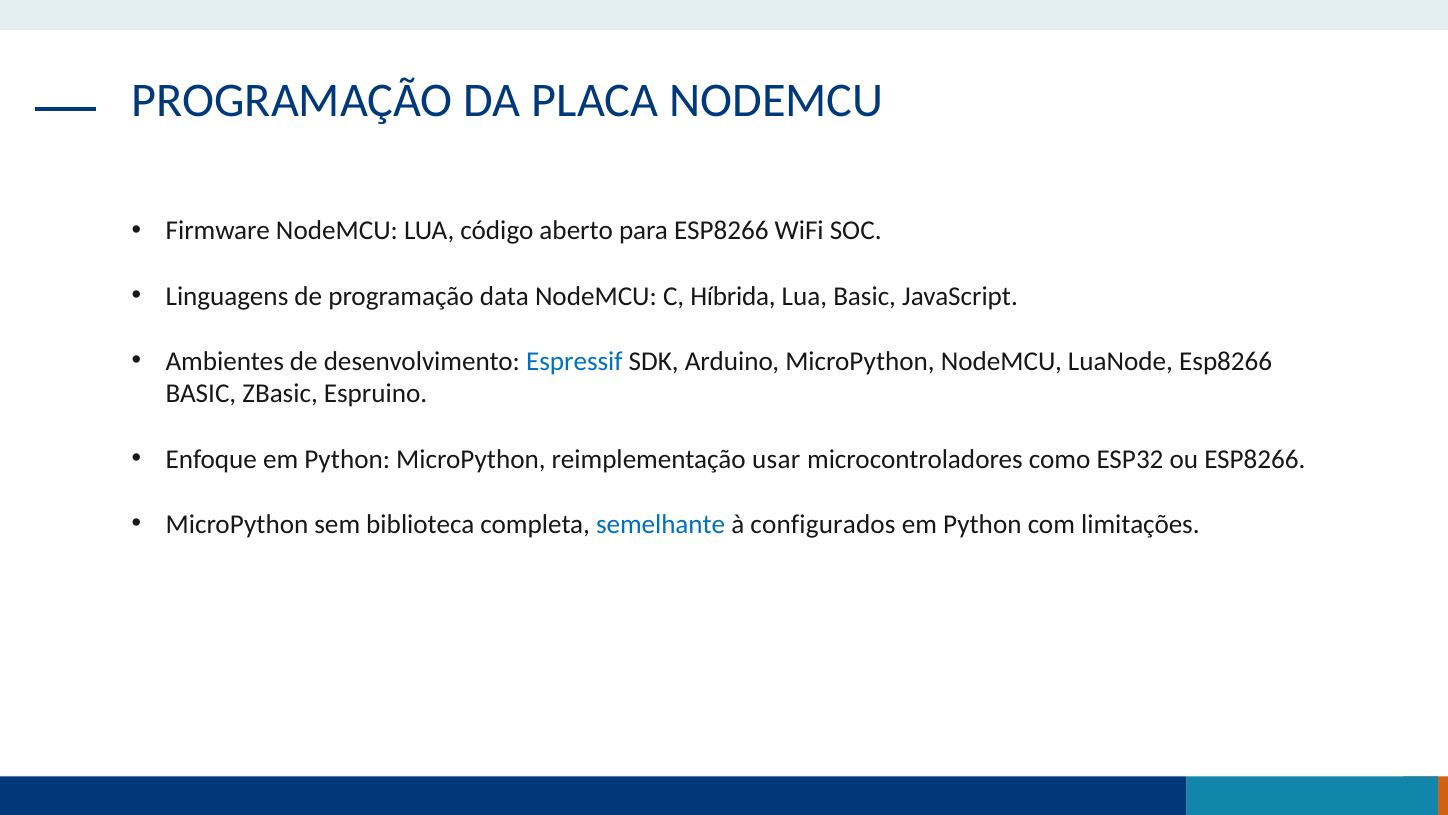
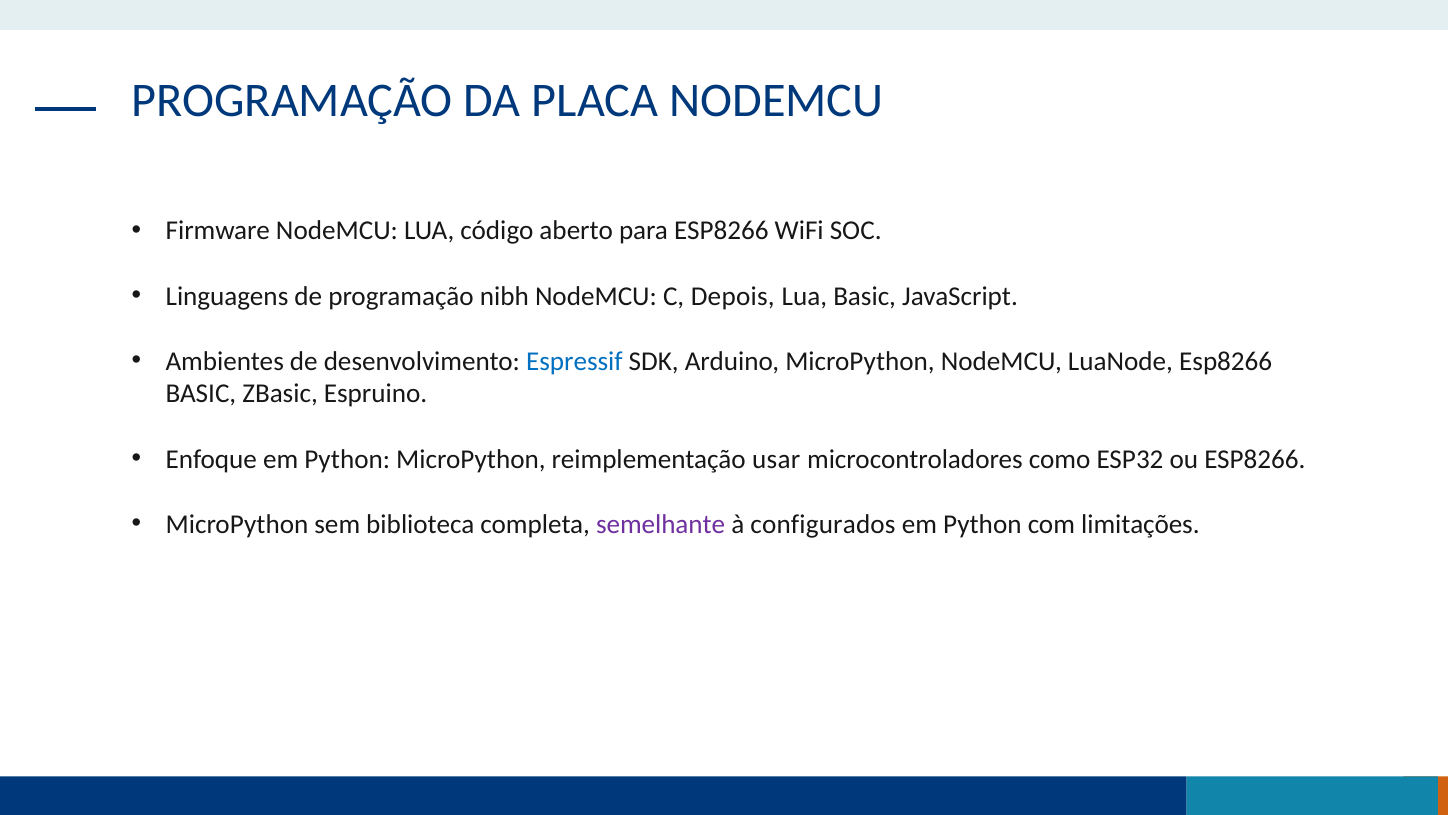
data: data -> nibh
Híbrida: Híbrida -> Depois
semelhante colour: blue -> purple
